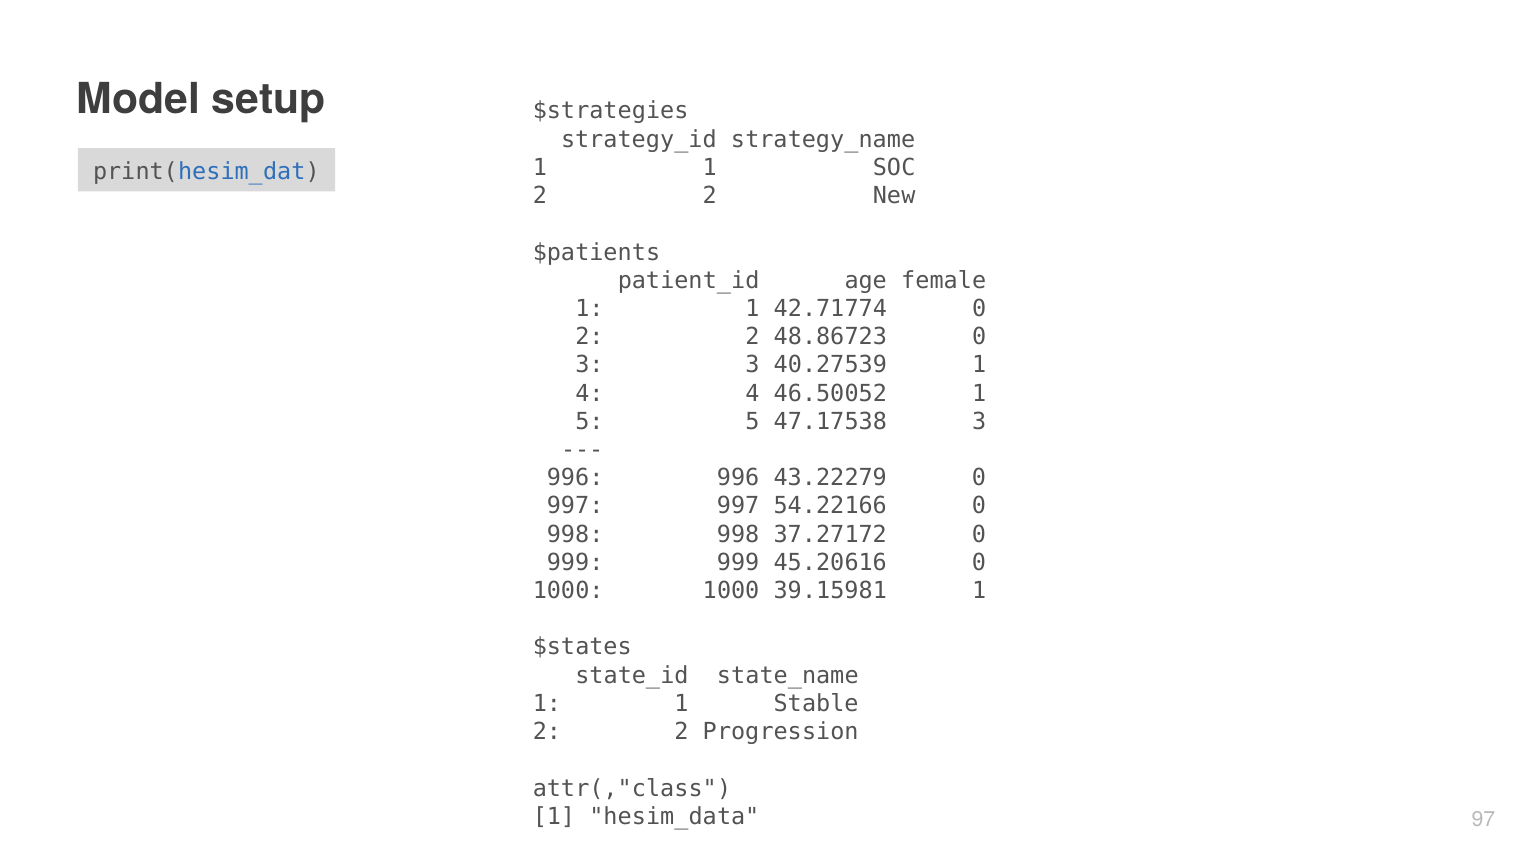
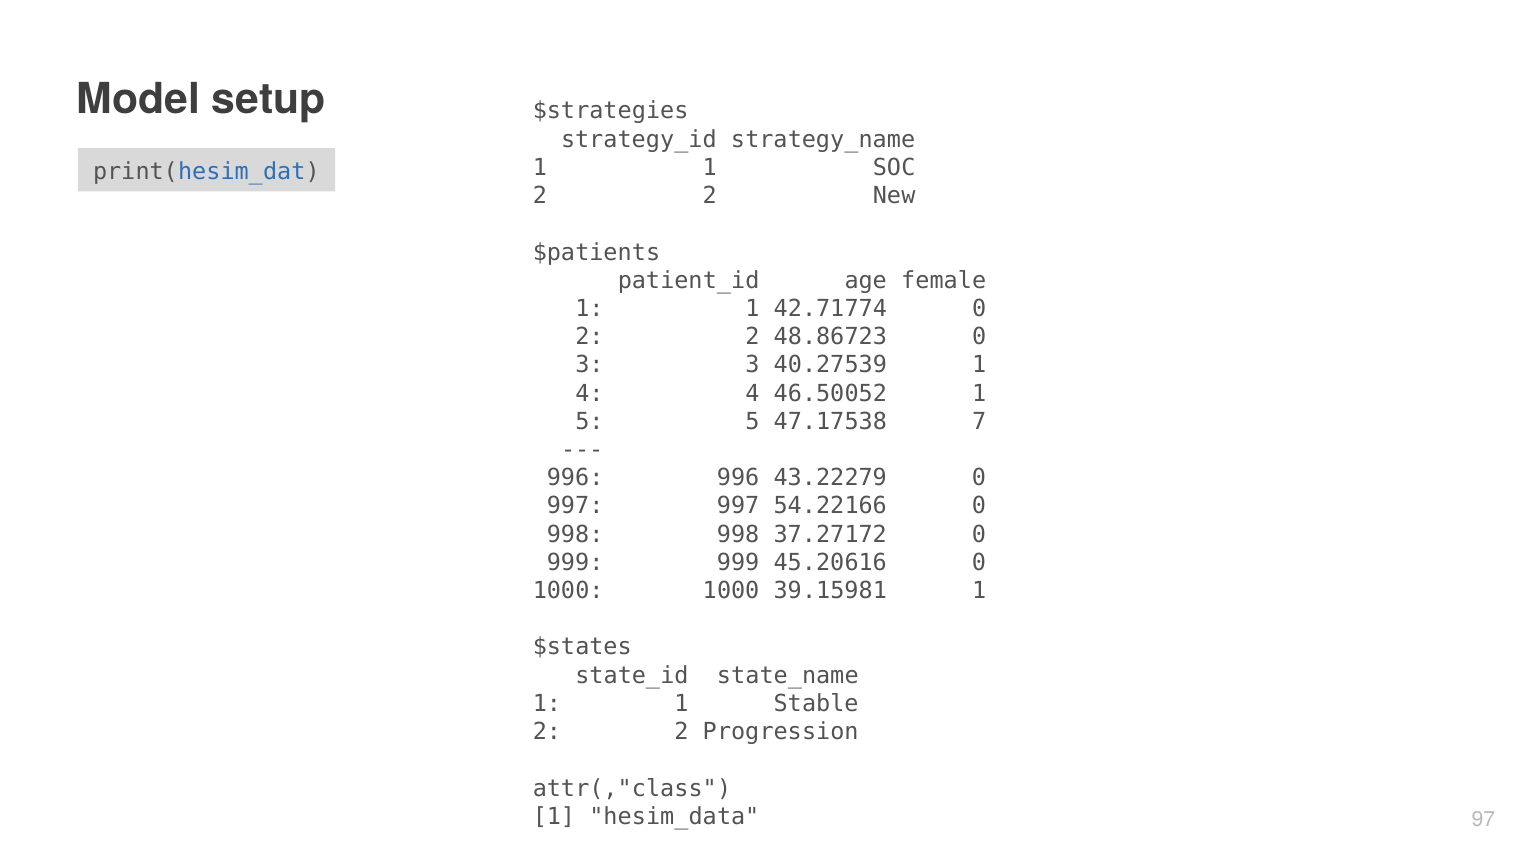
47.17538 3: 3 -> 7
